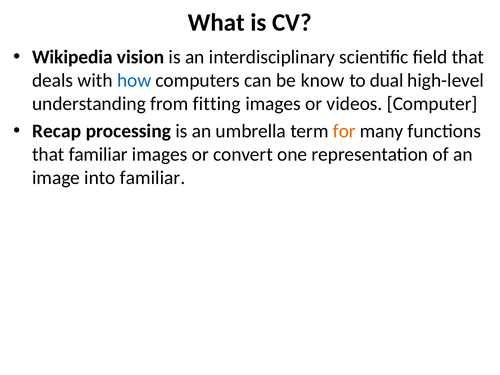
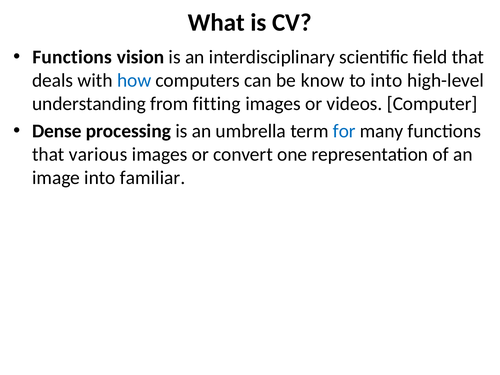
Wikipedia at (72, 57): Wikipedia -> Functions
to dual: dual -> into
Recap: Recap -> Dense
for colour: orange -> blue
that familiar: familiar -> various
